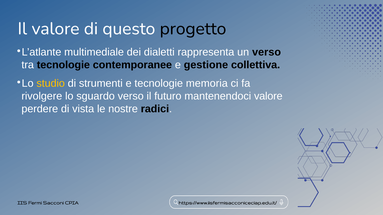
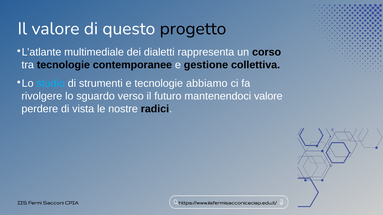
un verso: verso -> corso
studio colour: yellow -> light blue
memoria: memoria -> abbiamo
